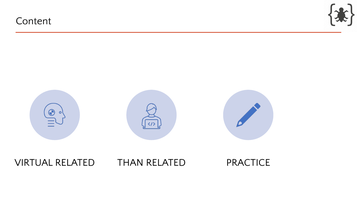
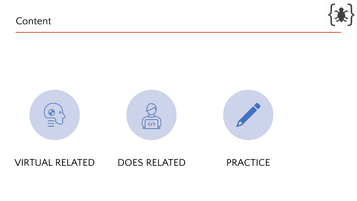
THAN: THAN -> DOES
